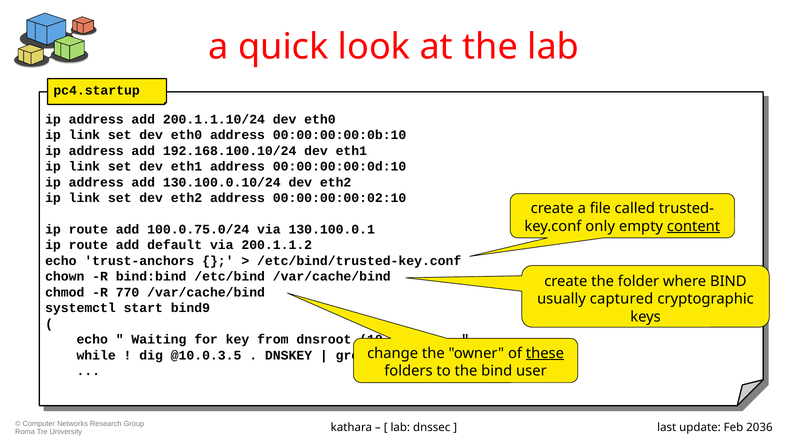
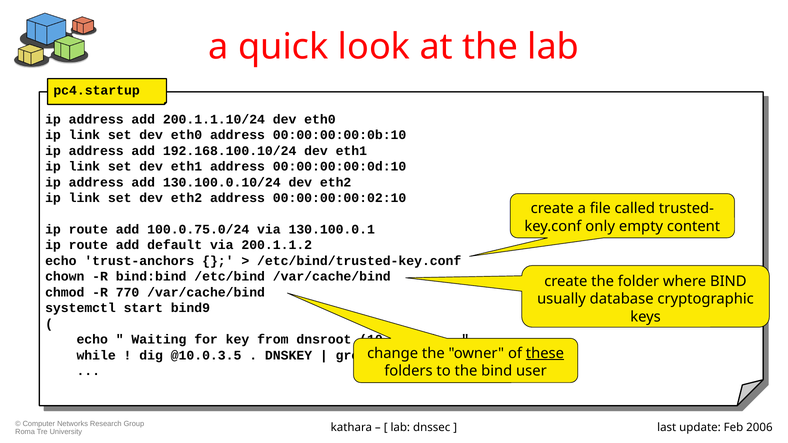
content underline: present -> none
captured: captured -> database
2036: 2036 -> 2006
